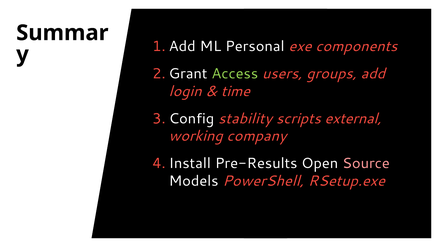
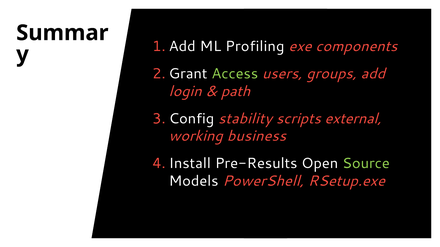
Personal: Personal -> Profiling
time: time -> path
company: company -> business
Source colour: pink -> light green
